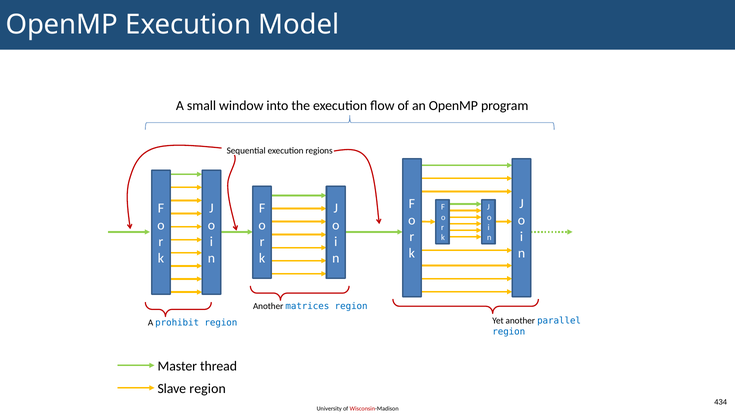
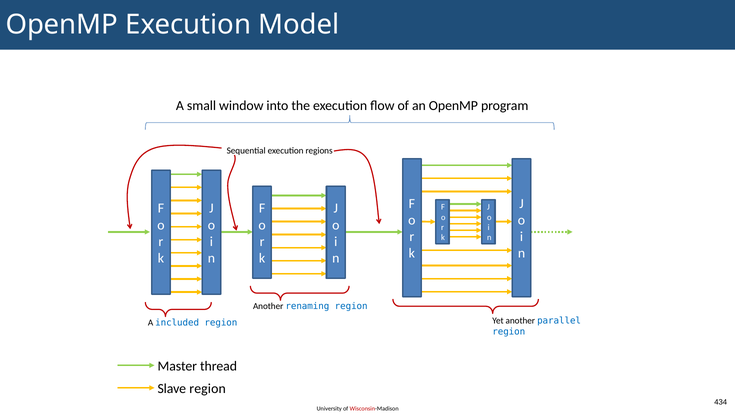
matrices: matrices -> renaming
prohibit: prohibit -> included
